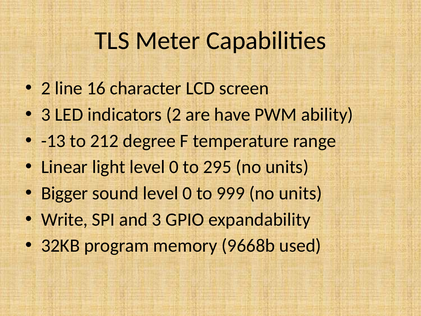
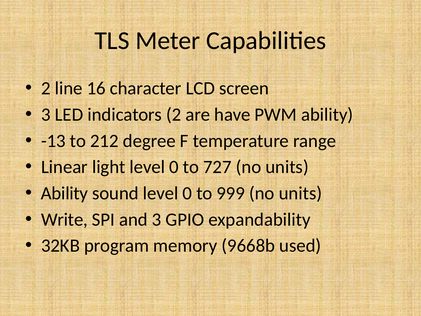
295: 295 -> 727
Bigger at (65, 193): Bigger -> Ability
